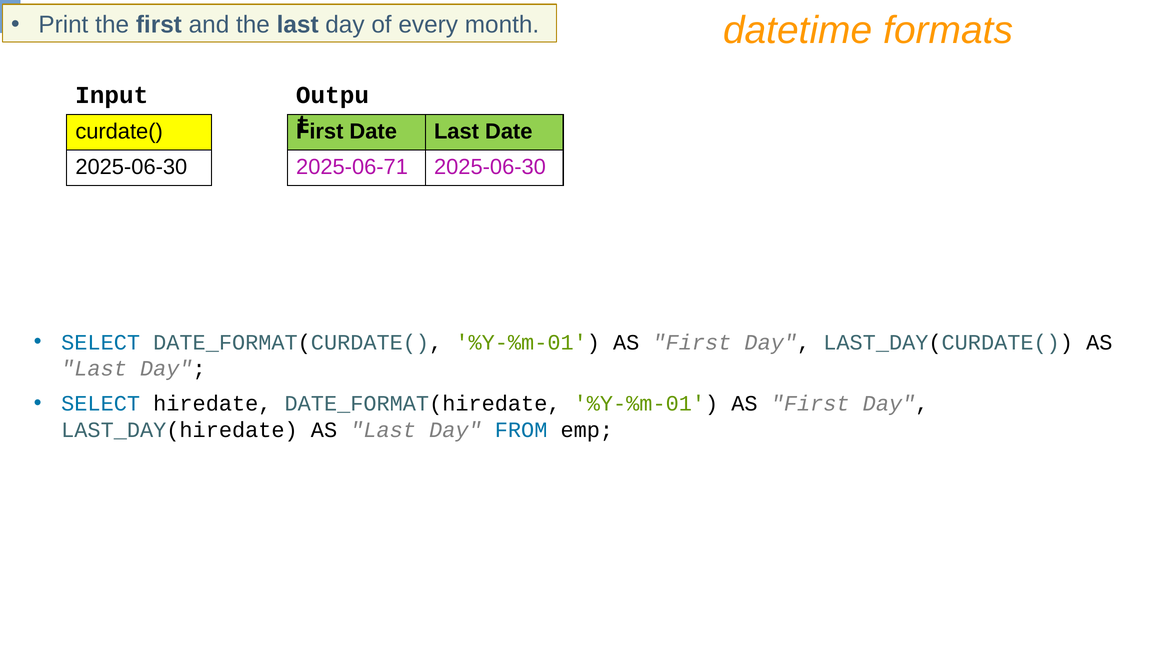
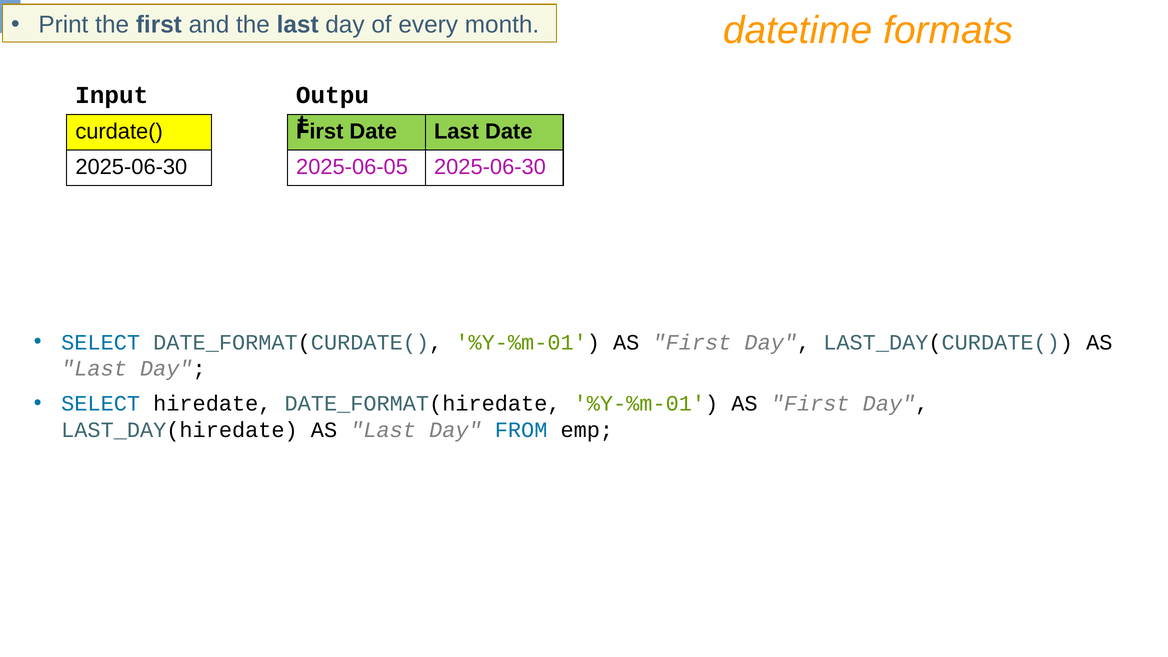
2025-06-71: 2025-06-71 -> 2025-06-05
